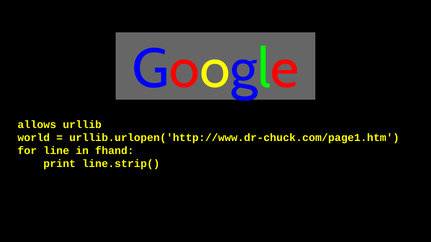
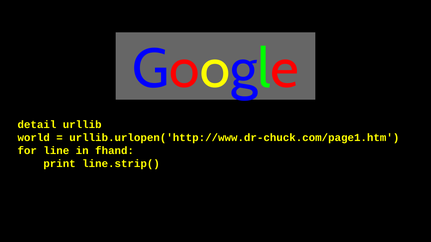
allows: allows -> detail
